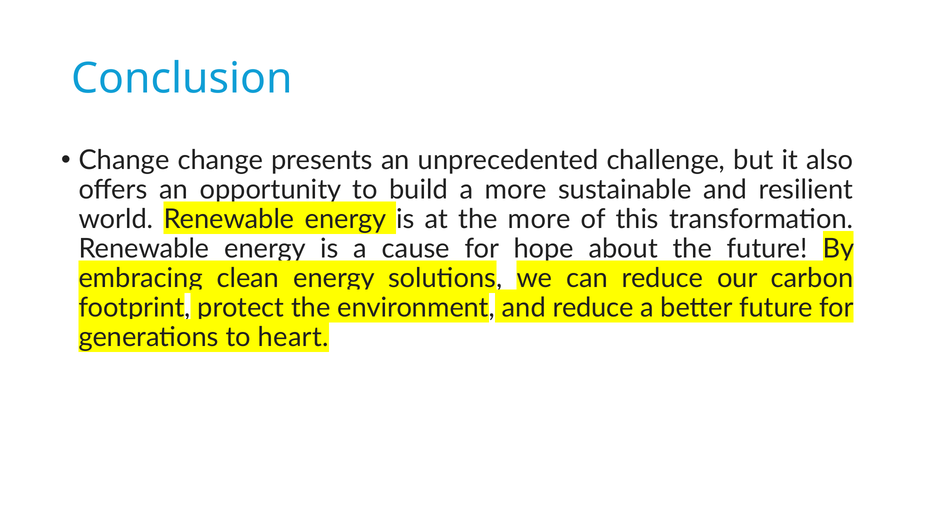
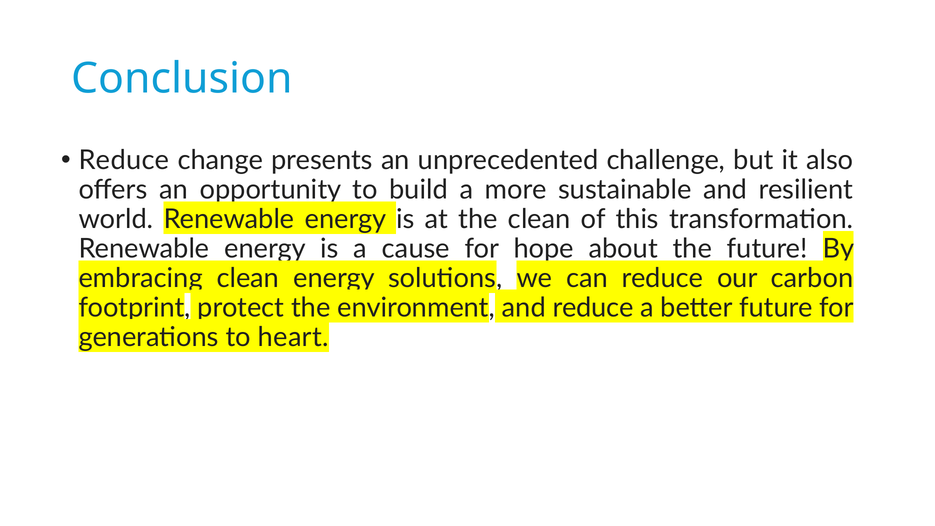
Change at (124, 160): Change -> Reduce
the more: more -> clean
